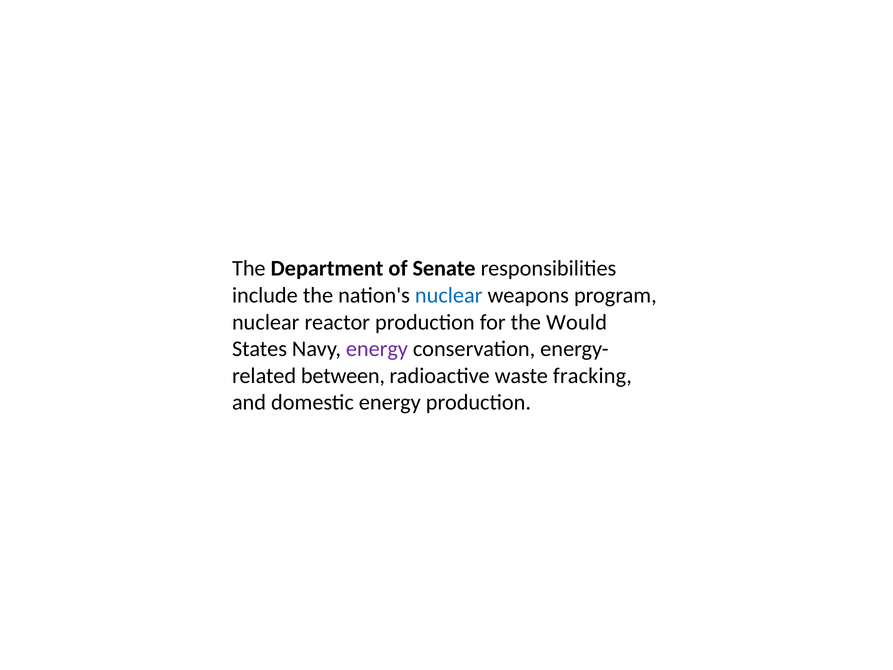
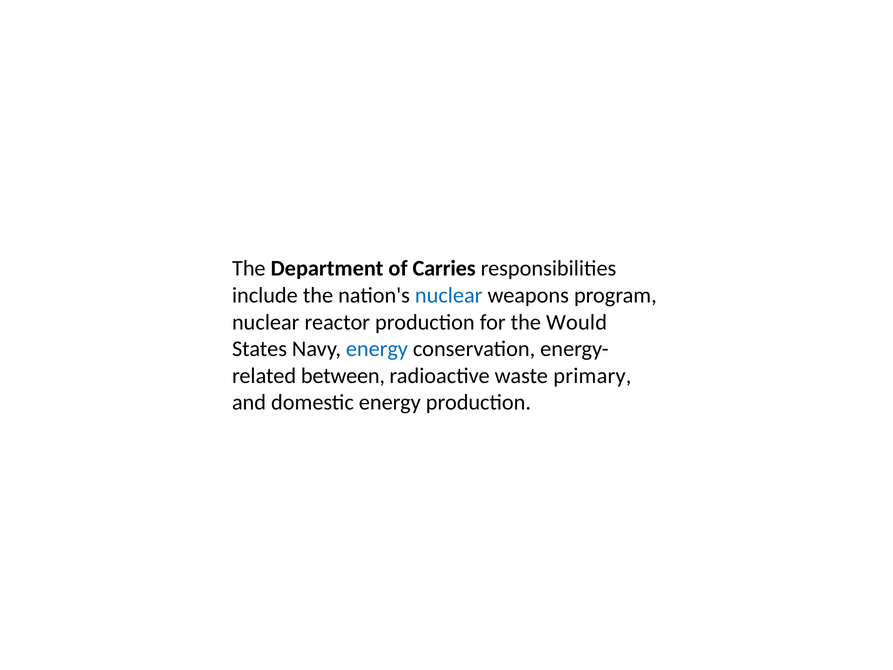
Senate: Senate -> Carries
energy at (377, 349) colour: purple -> blue
fracking: fracking -> primary
